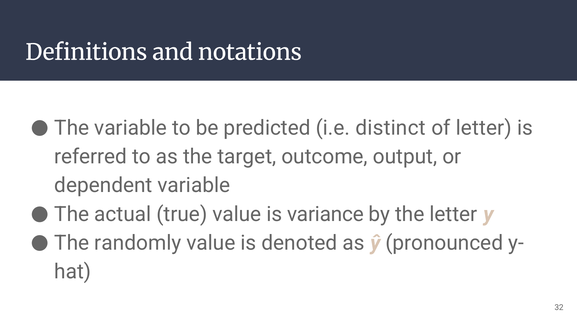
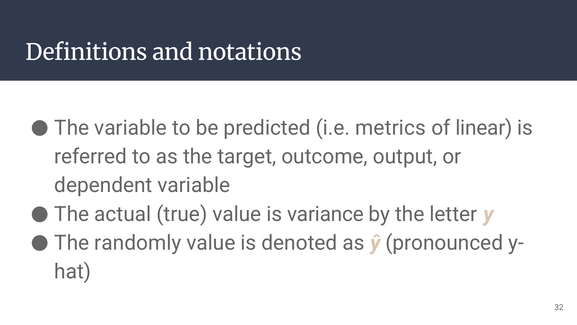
distinct: distinct -> metrics
of letter: letter -> linear
